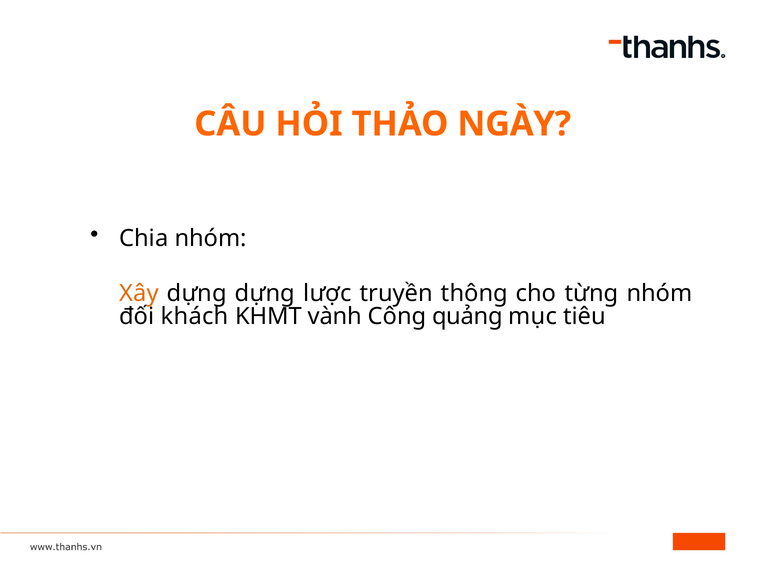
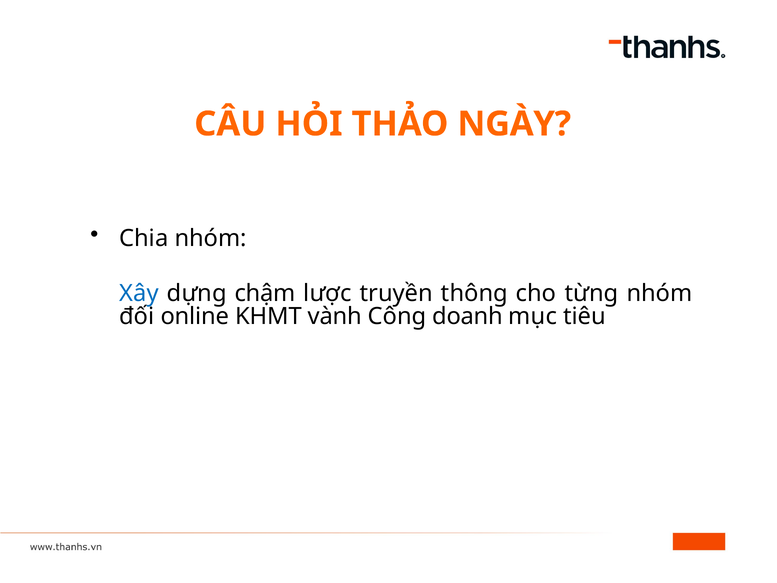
Xây colour: orange -> blue
dựng dựng: dựng -> chậm
khách: khách -> online
quảng: quảng -> doanh
